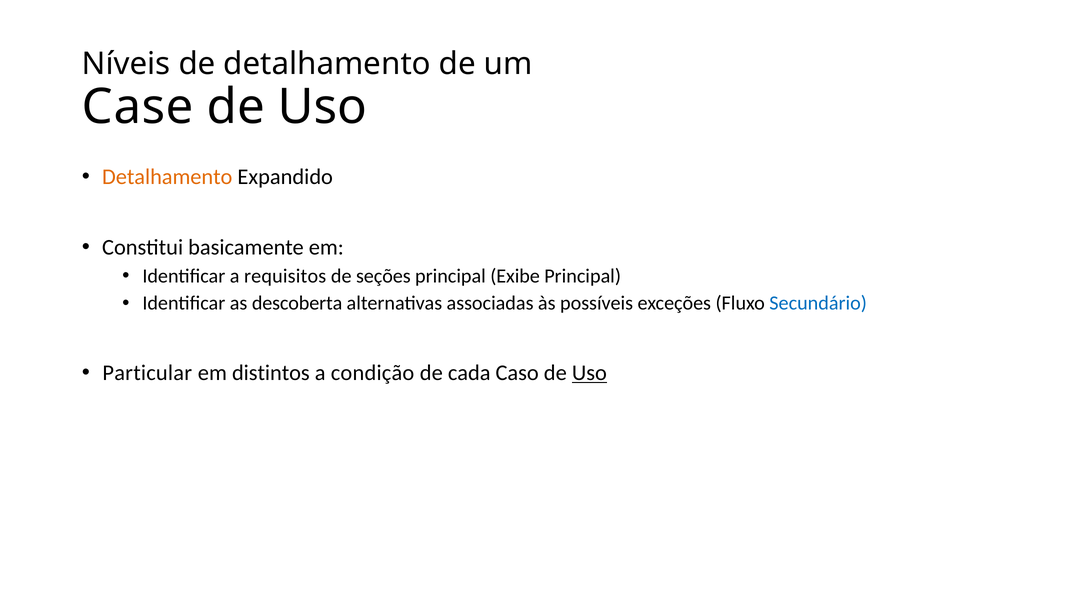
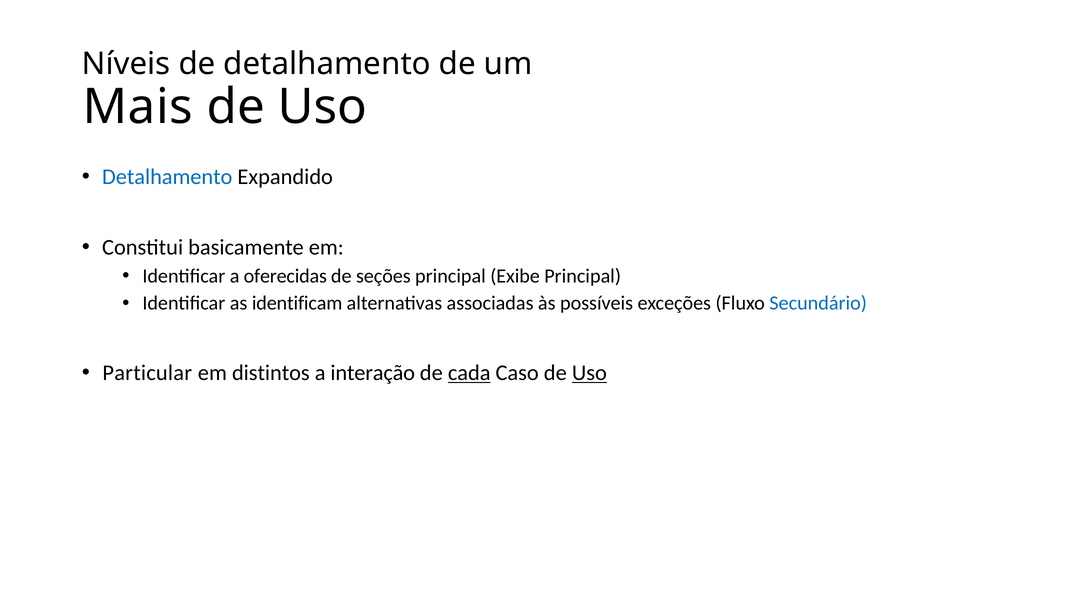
Case: Case -> Mais
Detalhamento at (167, 177) colour: orange -> blue
requisitos: requisitos -> oferecidas
descoberta: descoberta -> identificam
condição: condição -> interação
cada underline: none -> present
